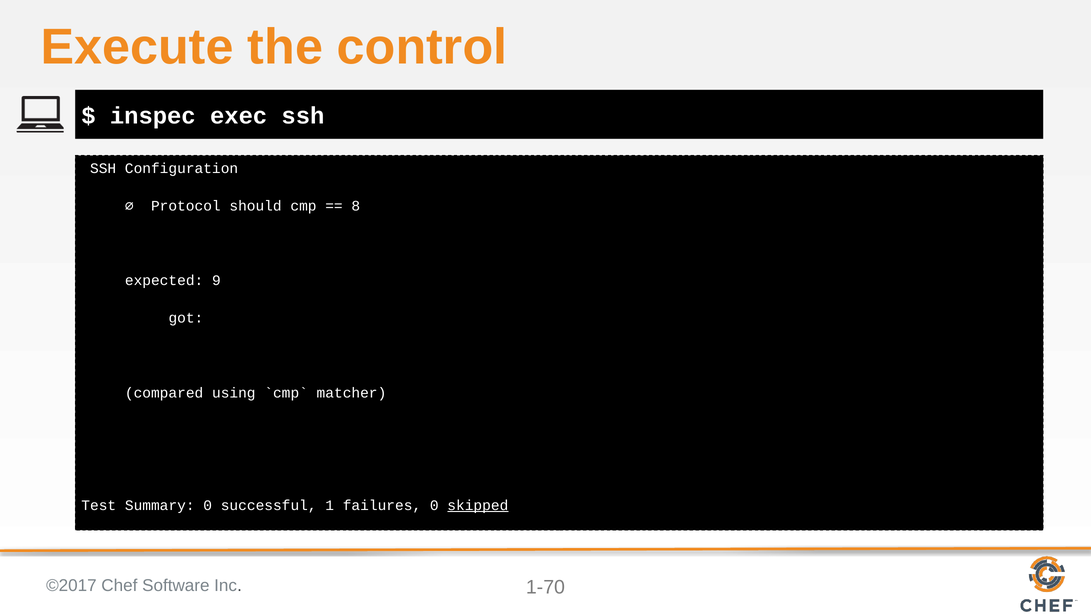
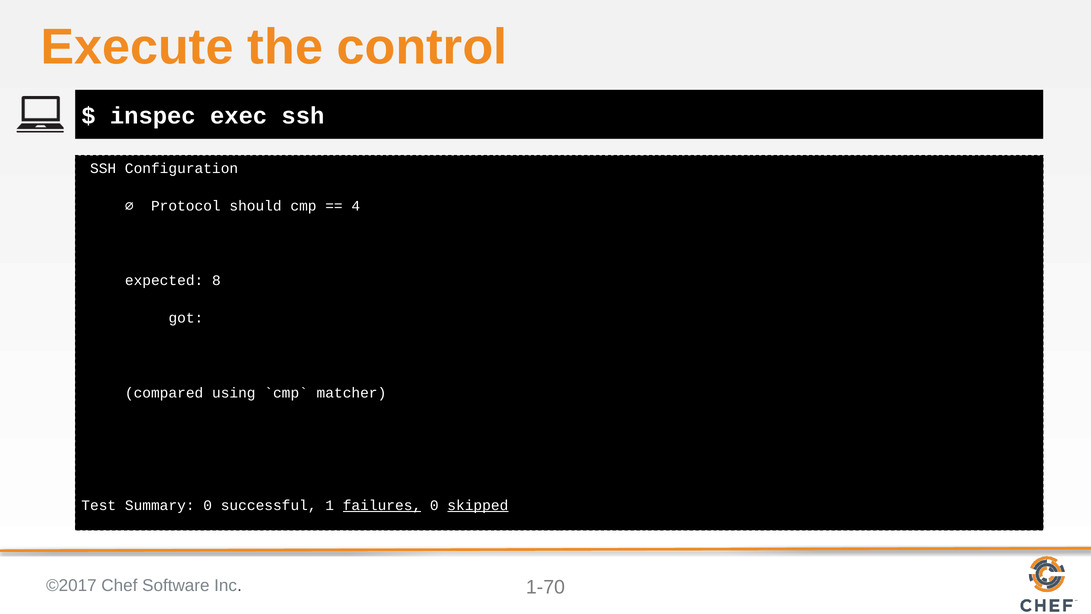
8: 8 -> 4
9: 9 -> 8
failures underline: none -> present
